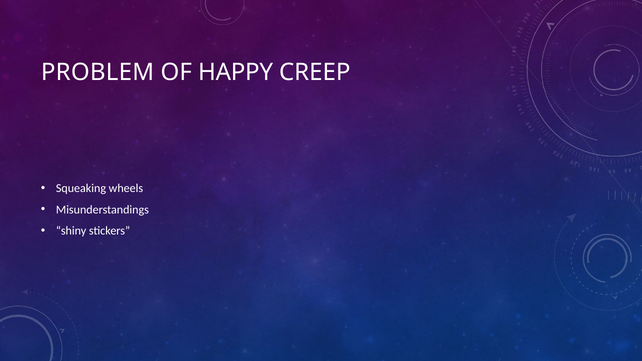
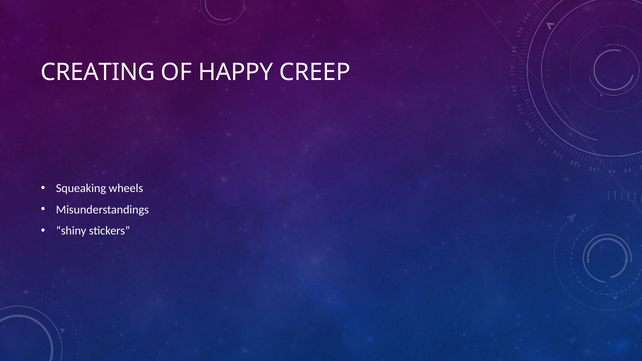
PROBLEM: PROBLEM -> CREATING
